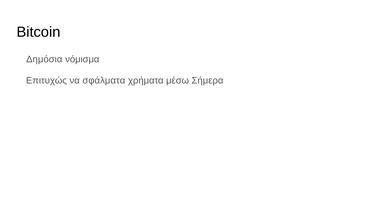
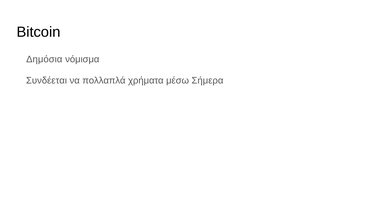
Επιτυχώς: Επιτυχώς -> Συνδέεται
σφάλματα: σφάλματα -> πολλαπλά
